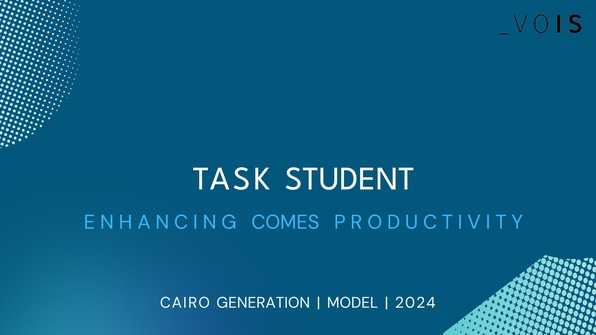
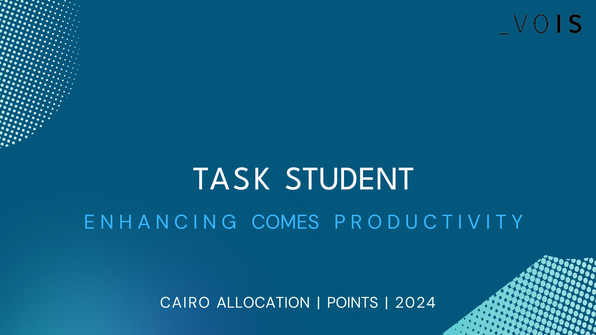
GENERATION: GENERATION -> ALLOCATION
MODEL: MODEL -> POINTS
